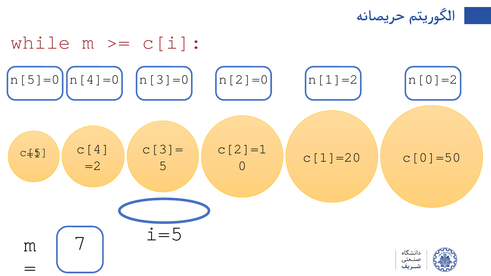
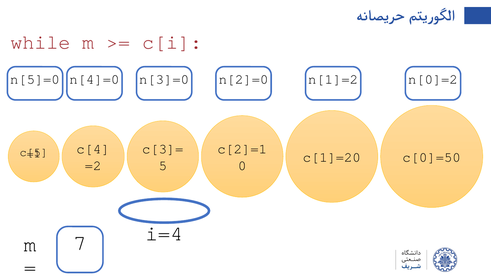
i=5: i=5 -> i=4
